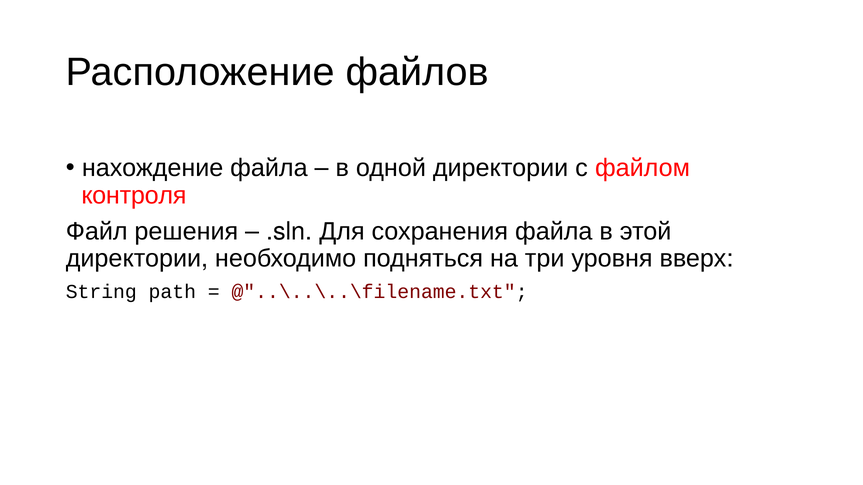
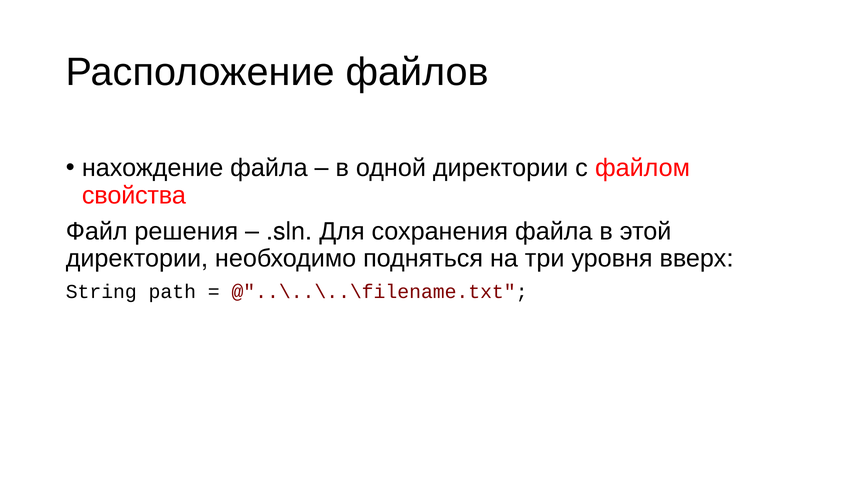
контроля: контроля -> свойства
